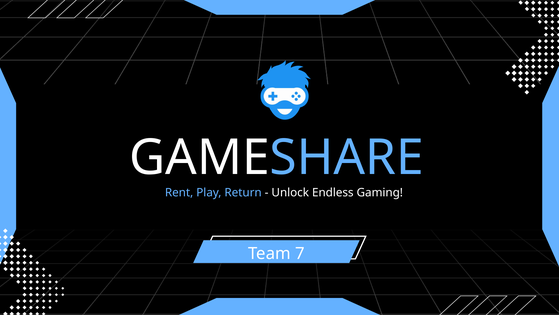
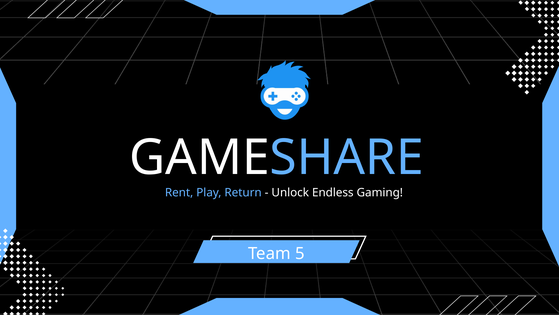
7: 7 -> 5
